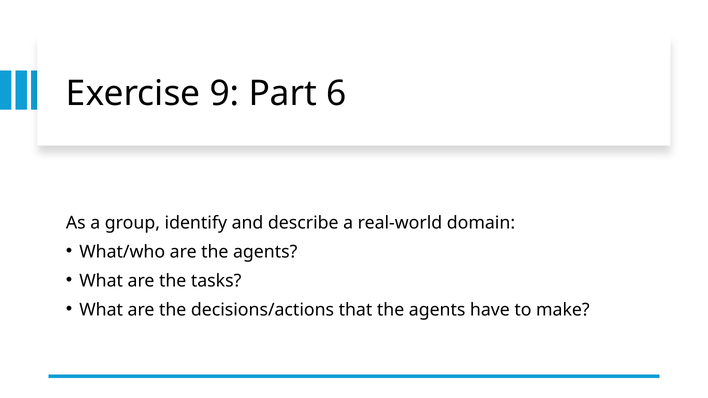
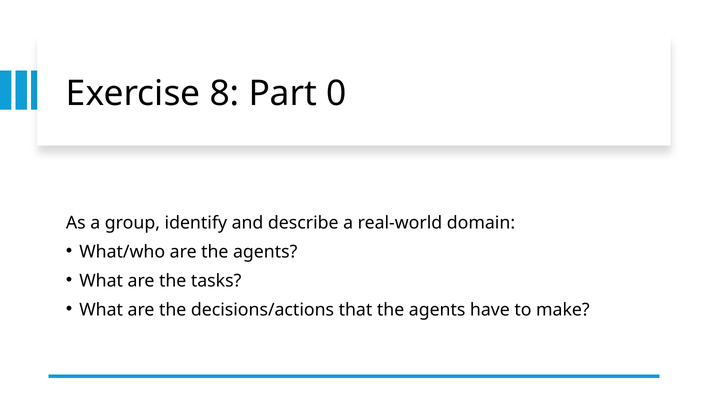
9: 9 -> 8
6: 6 -> 0
